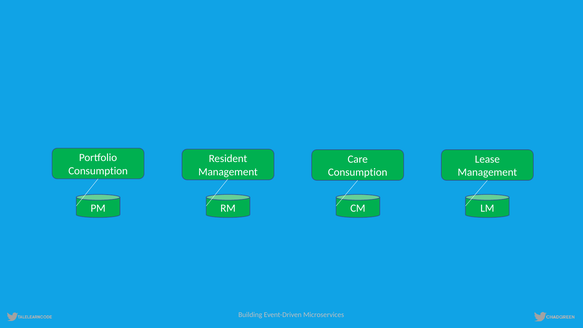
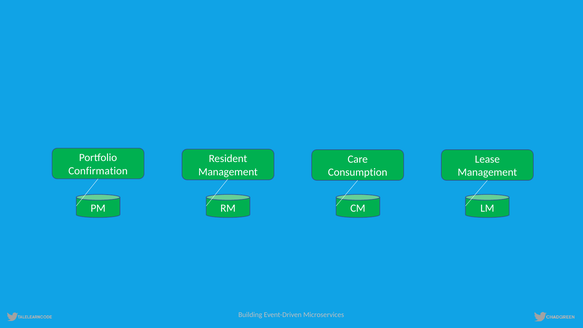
Consumption at (98, 171): Consumption -> Confirmation
